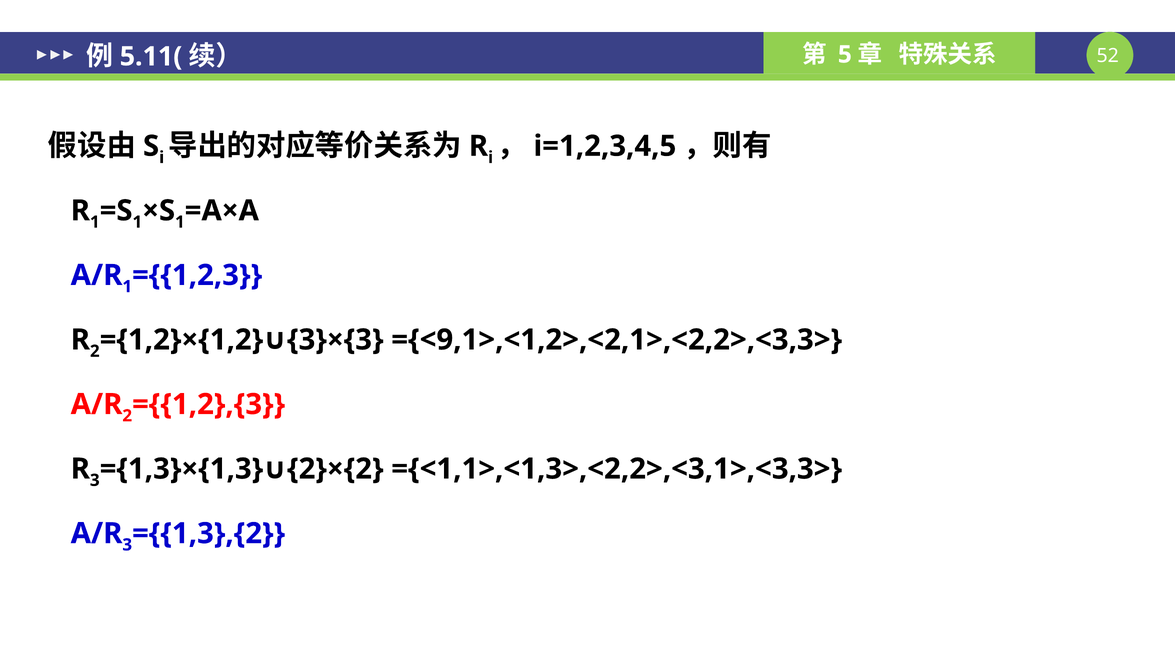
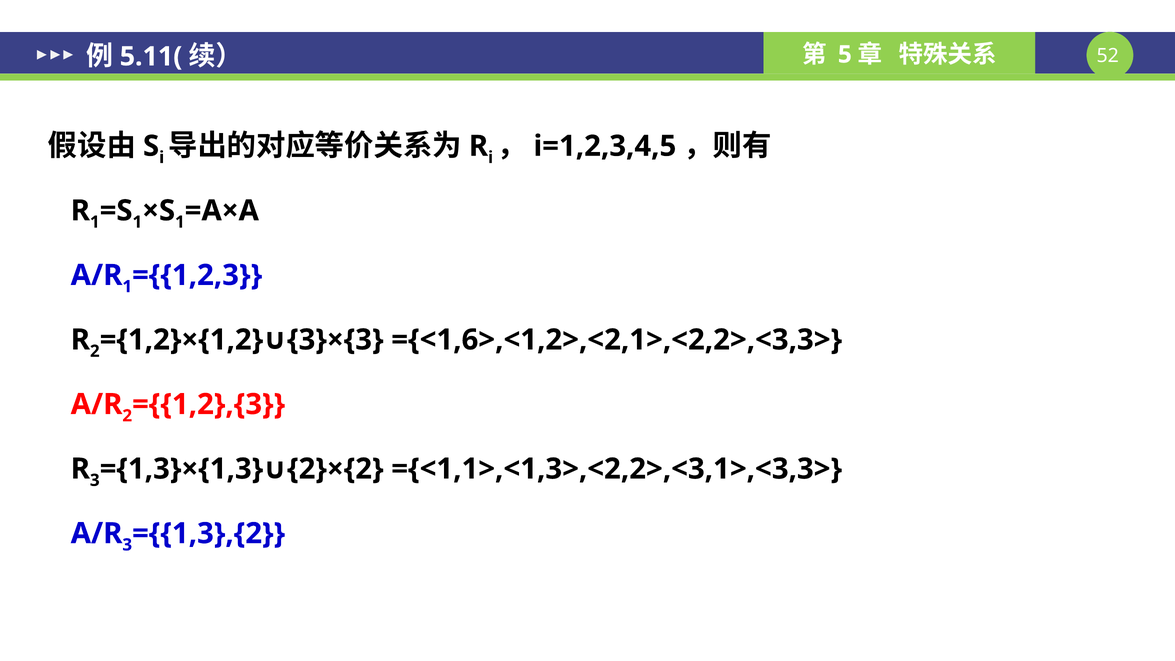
={<9,1>,<1,2>,<2,1>,<2,2>,<3,3>: ={<9,1>,<1,2>,<2,1>,<2,2>,<3,3> -> ={<1,6>,<1,2>,<2,1>,<2,2>,<3,3>
